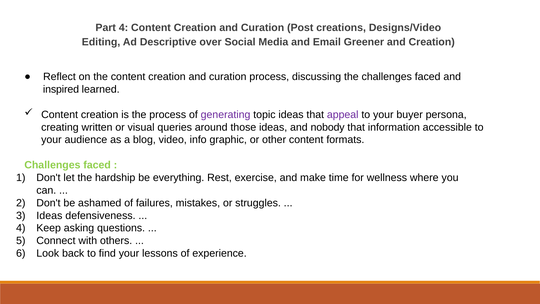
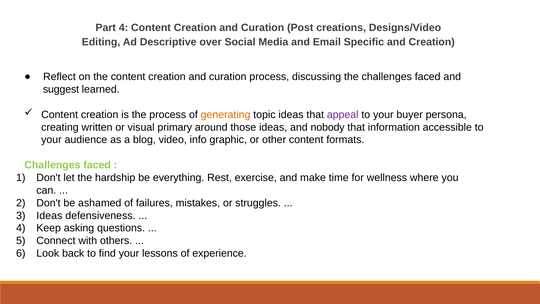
Greener: Greener -> Specific
inspired: inspired -> suggest
generating colour: purple -> orange
queries: queries -> primary
